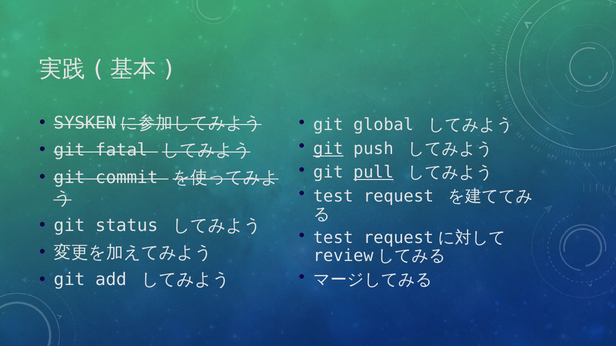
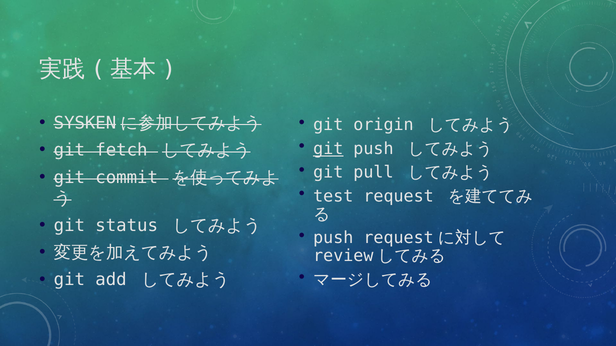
global: global -> origin
fatal: fatal -> fetch
pull underline: present -> none
test at (333, 238): test -> push
